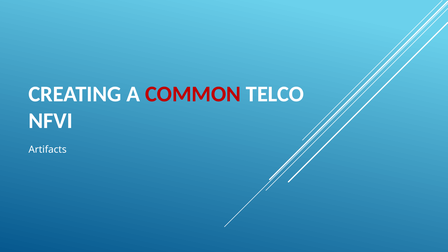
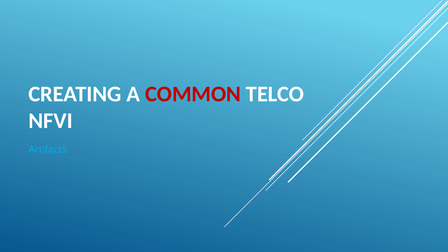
Artifacts colour: white -> light blue
